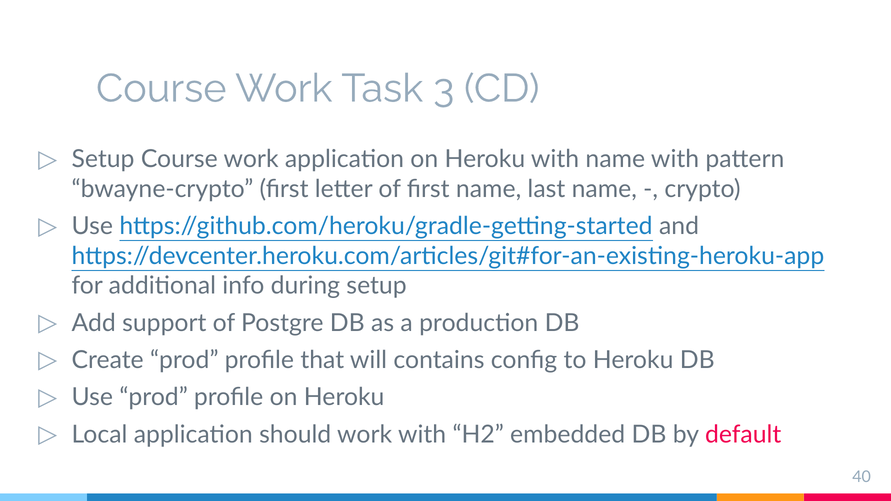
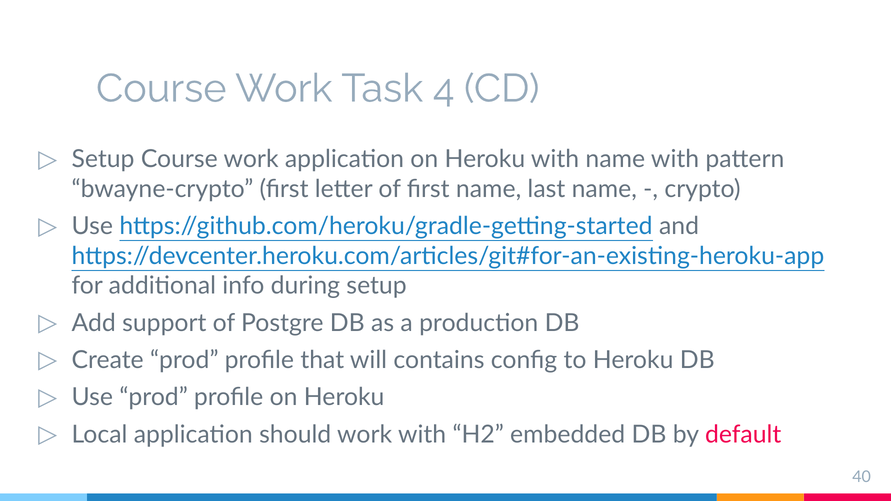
3: 3 -> 4
